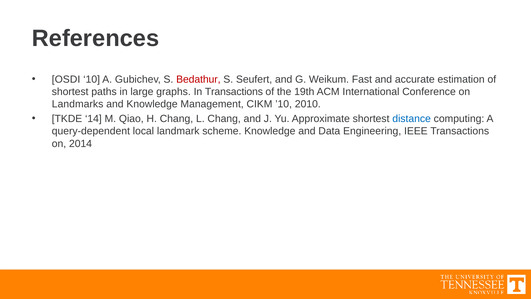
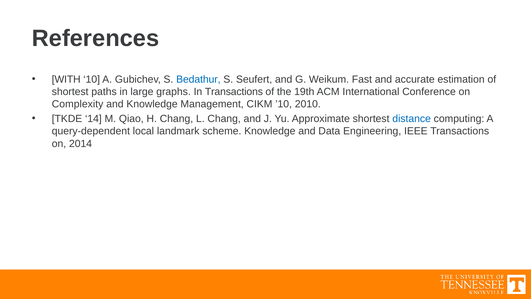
OSDI: OSDI -> WITH
Bedathur colour: red -> blue
Landmarks: Landmarks -> Complexity
